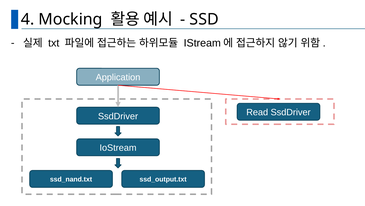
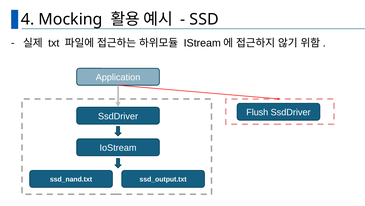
Read: Read -> Flush
